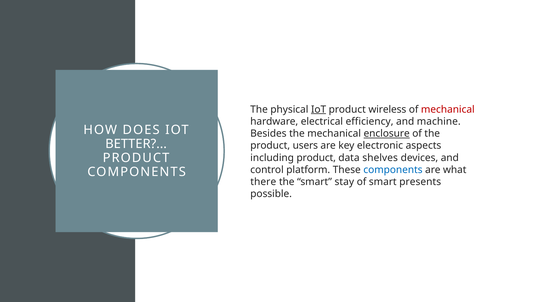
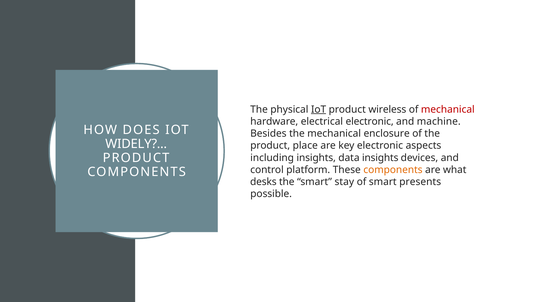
electrical efficiency: efficiency -> electronic
enclosure underline: present -> none
BETTER: BETTER -> WIDELY
users: users -> place
including product: product -> insights
data shelves: shelves -> insights
components at (393, 170) colour: blue -> orange
there: there -> desks
